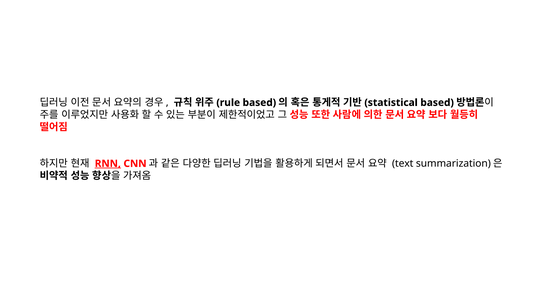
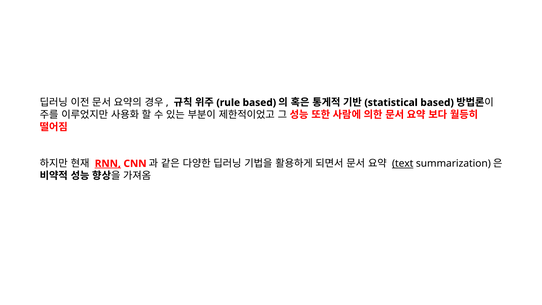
text underline: none -> present
